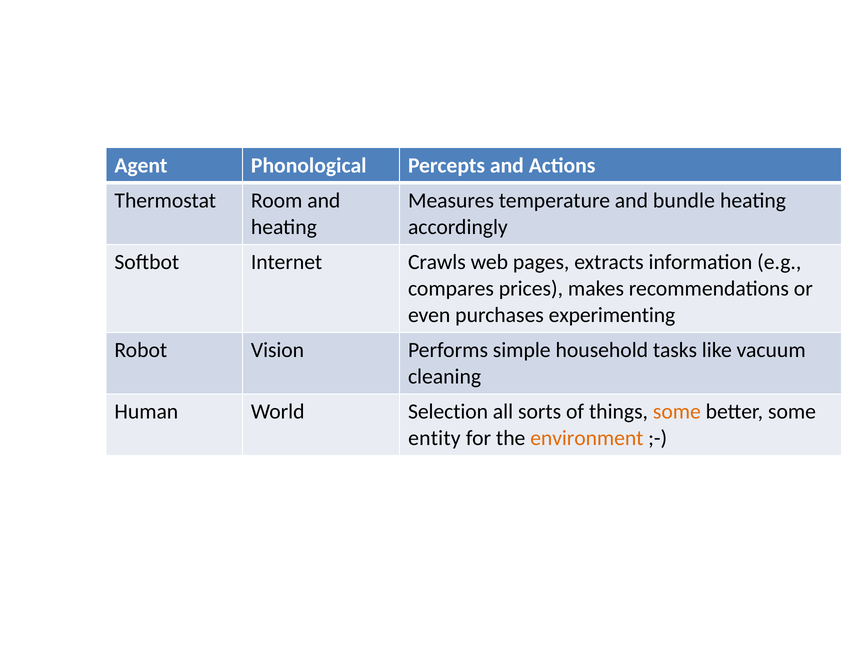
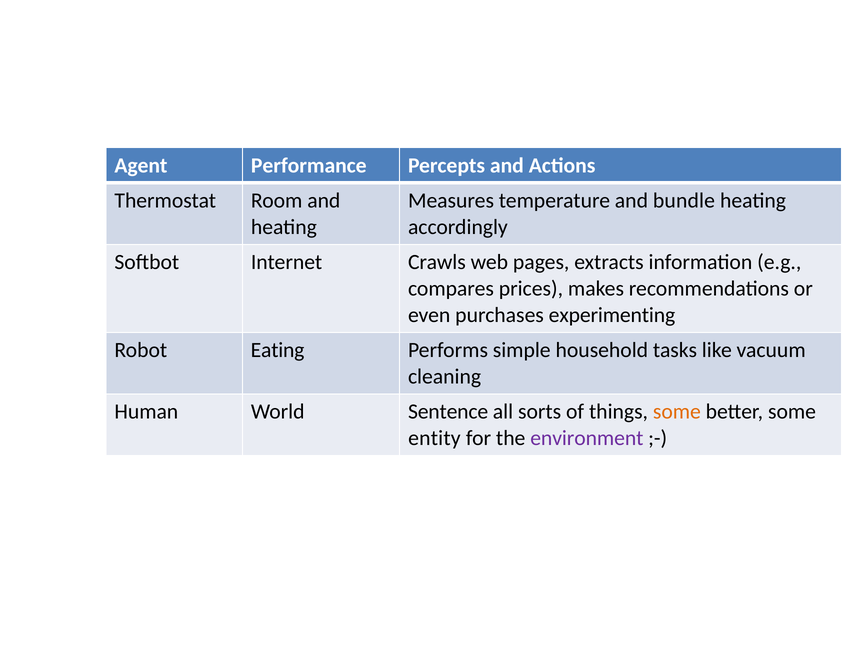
Phonological: Phonological -> Performance
Vision: Vision -> Eating
Selection: Selection -> Sentence
environment colour: orange -> purple
